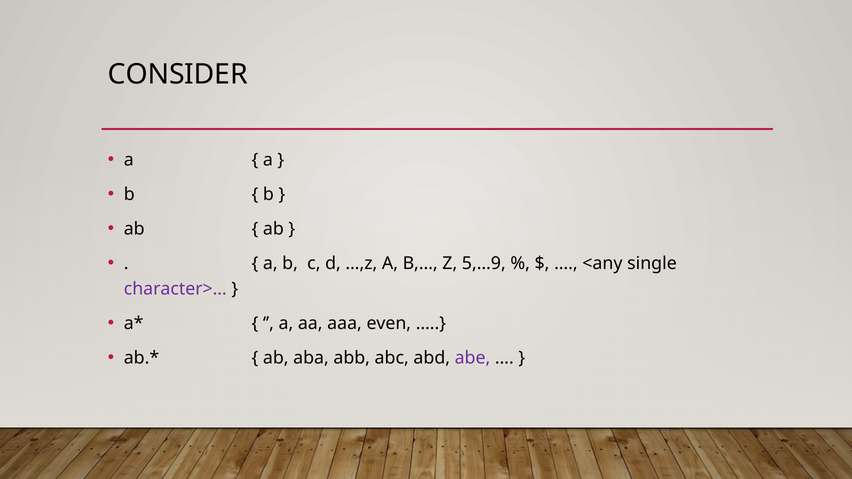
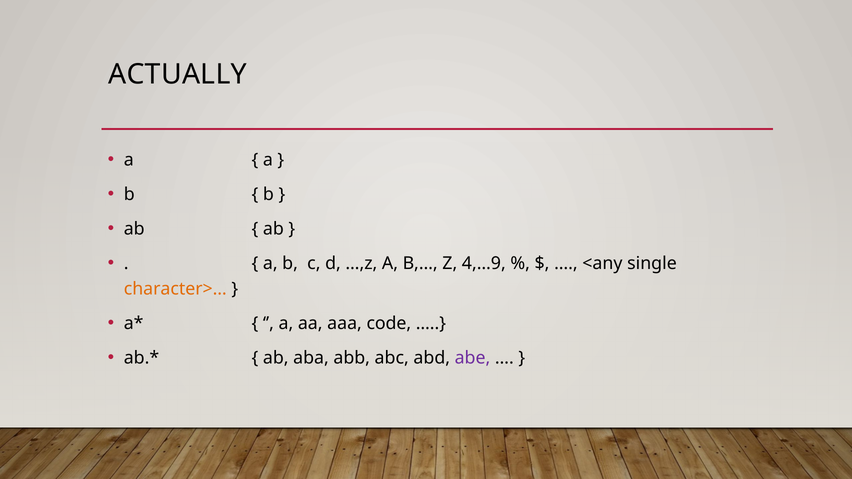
CONSIDER: CONSIDER -> ACTUALLY
5,…9: 5,…9 -> 4,…9
character>… colour: purple -> orange
even: even -> code
